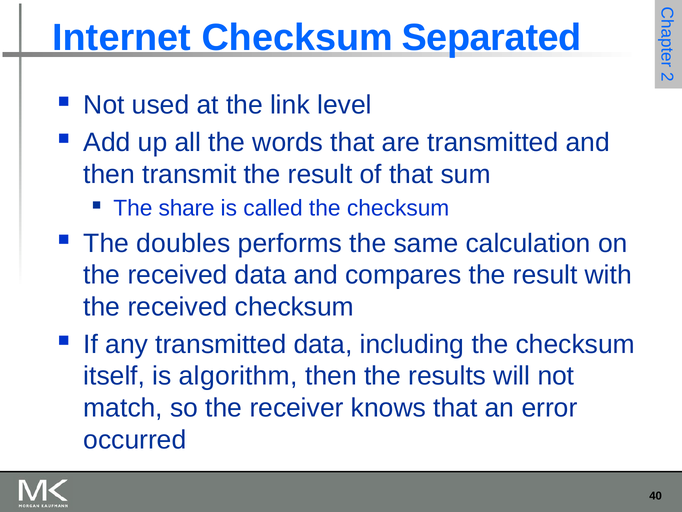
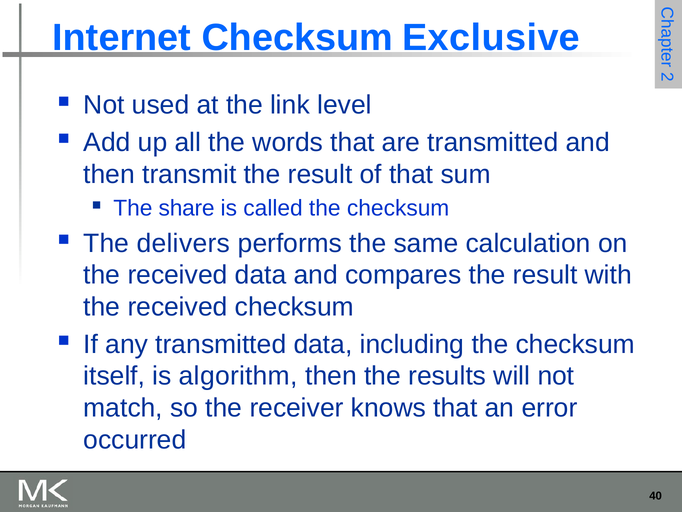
Separated: Separated -> Exclusive
doubles: doubles -> delivers
